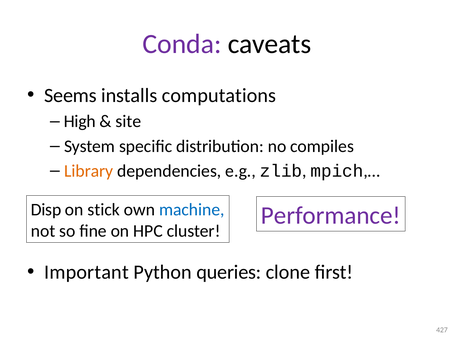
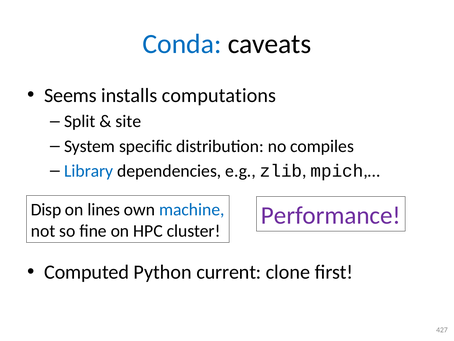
Conda colour: purple -> blue
High: High -> Split
Library colour: orange -> blue
stick: stick -> lines
Important: Important -> Computed
queries: queries -> current
